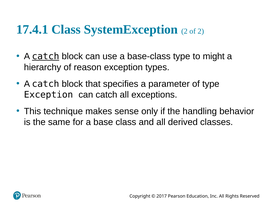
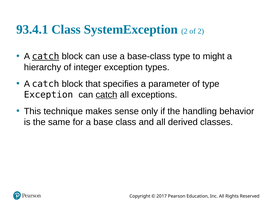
17.4.1: 17.4.1 -> 93.4.1
reason: reason -> integer
catch at (106, 95) underline: none -> present
